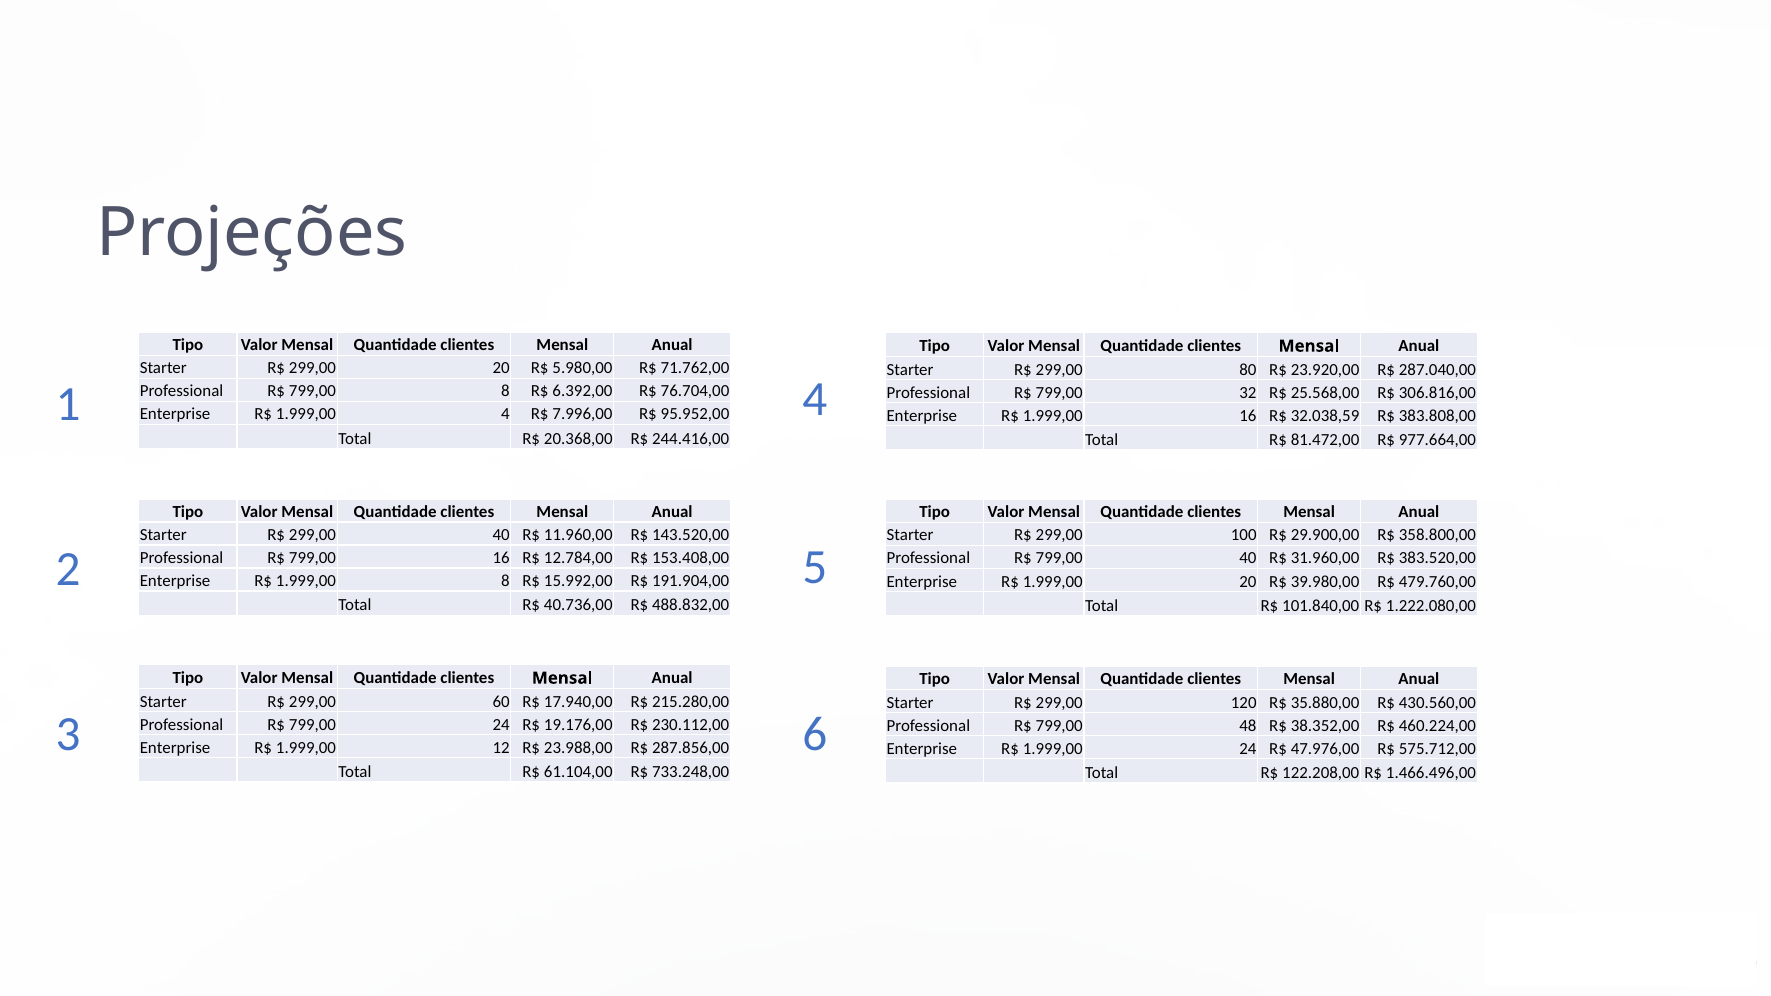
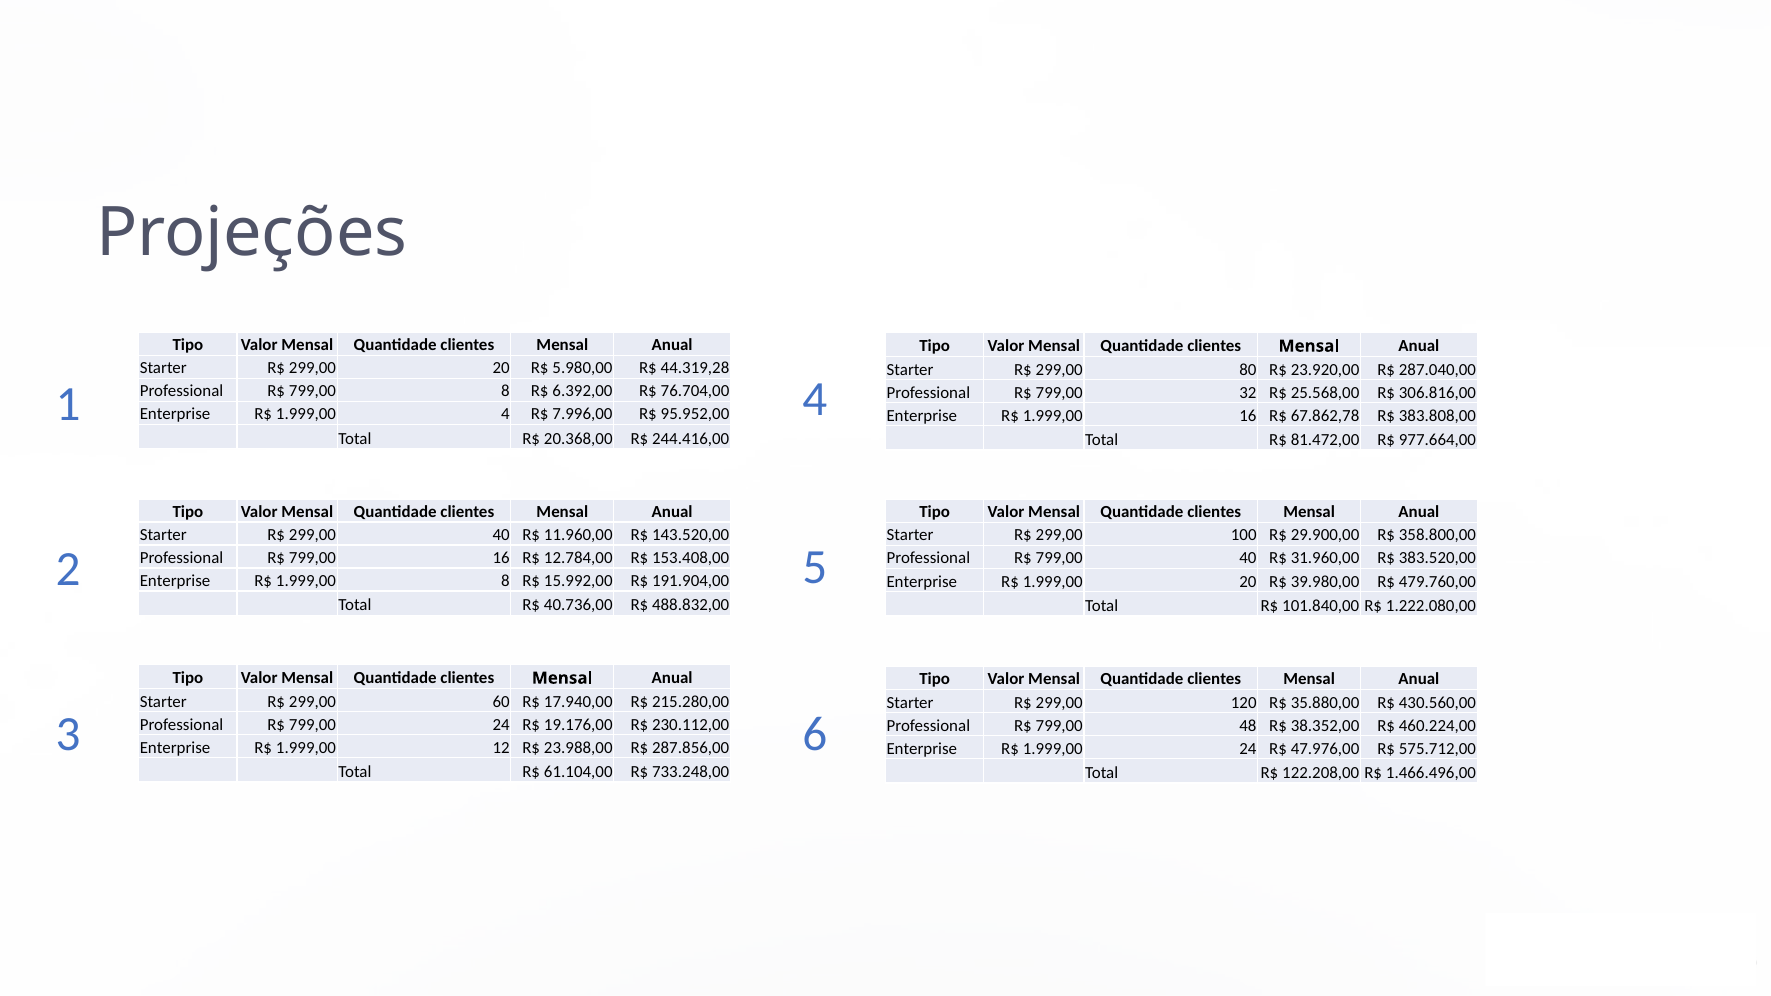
71.762,00: 71.762,00 -> 44.319,28
32.038,59: 32.038,59 -> 67.862,78
